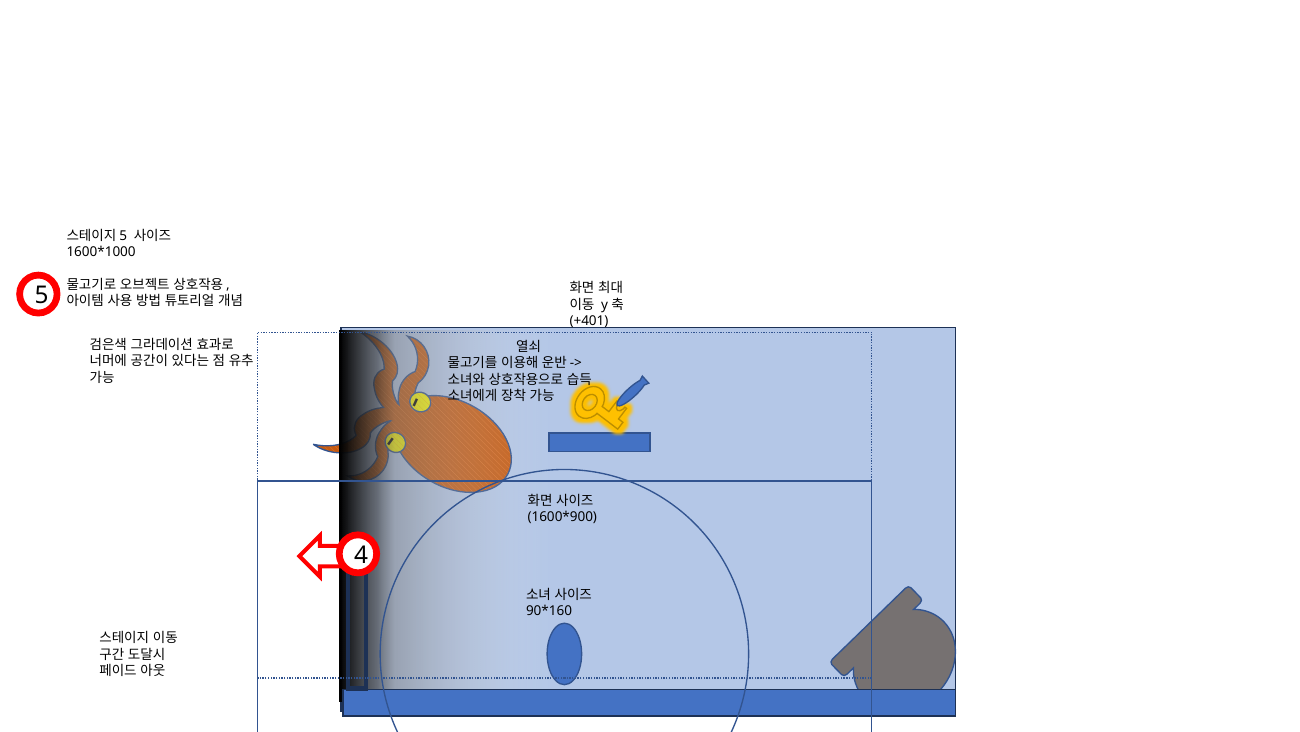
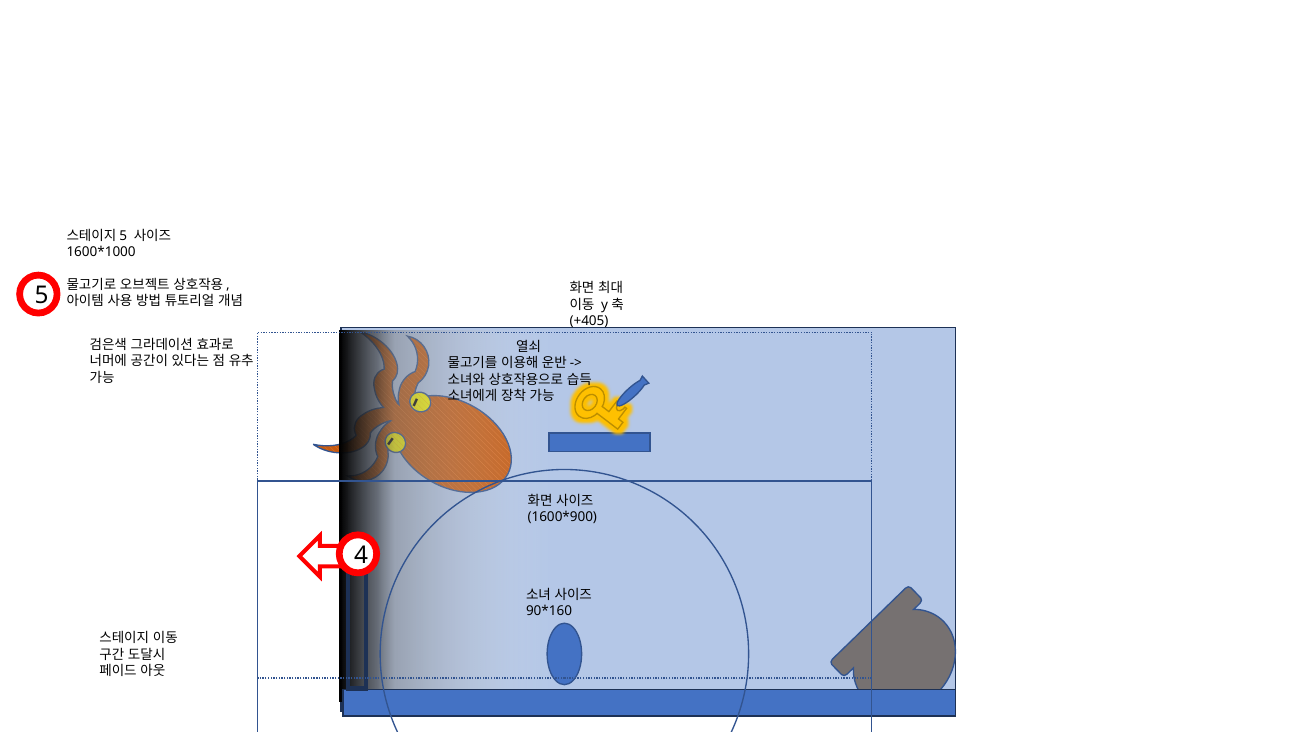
+401: +401 -> +405
